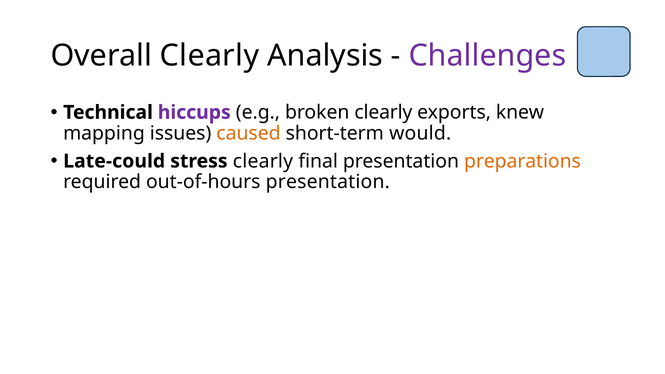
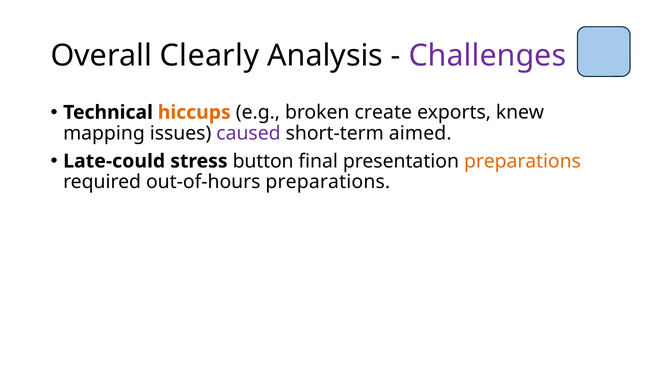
hiccups colour: purple -> orange
broken clearly: clearly -> create
caused colour: orange -> purple
would: would -> aimed
stress clearly: clearly -> button
out-of-hours presentation: presentation -> preparations
